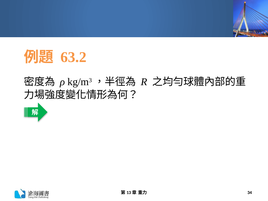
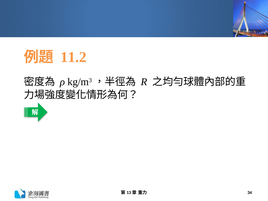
63.2: 63.2 -> 11.2
